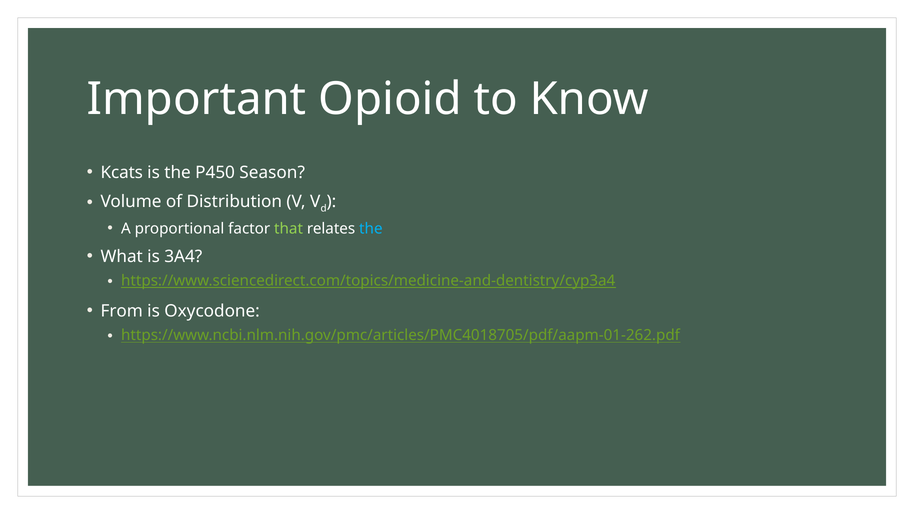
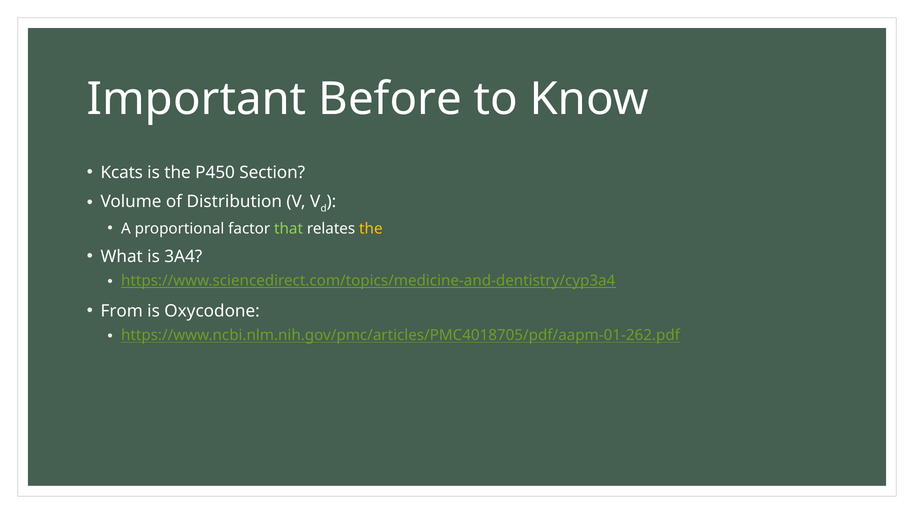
Opioid: Opioid -> Before
Season: Season -> Section
the at (371, 229) colour: light blue -> yellow
